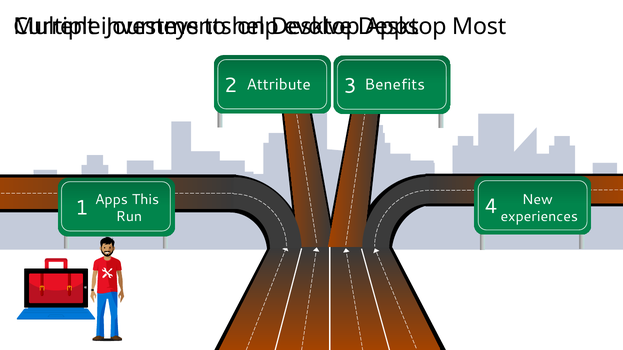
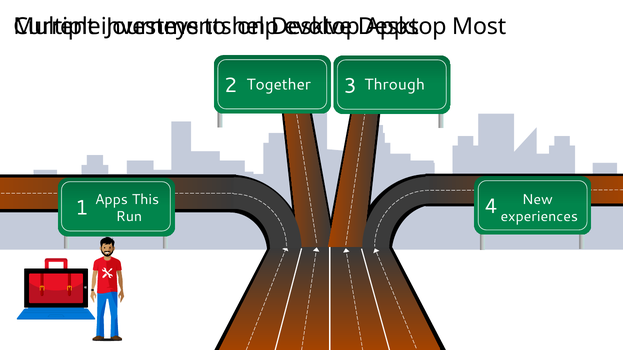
Benefits: Benefits -> Through
Attribute: Attribute -> Together
